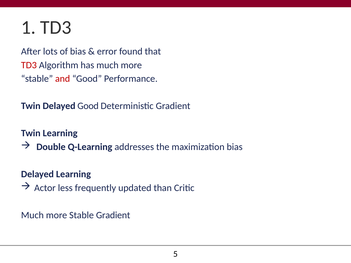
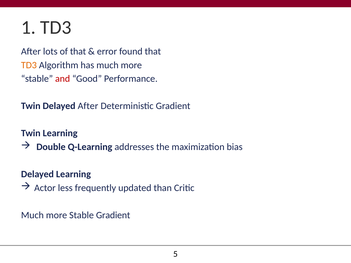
of bias: bias -> that
TD3 at (29, 65) colour: red -> orange
Delayed Good: Good -> After
